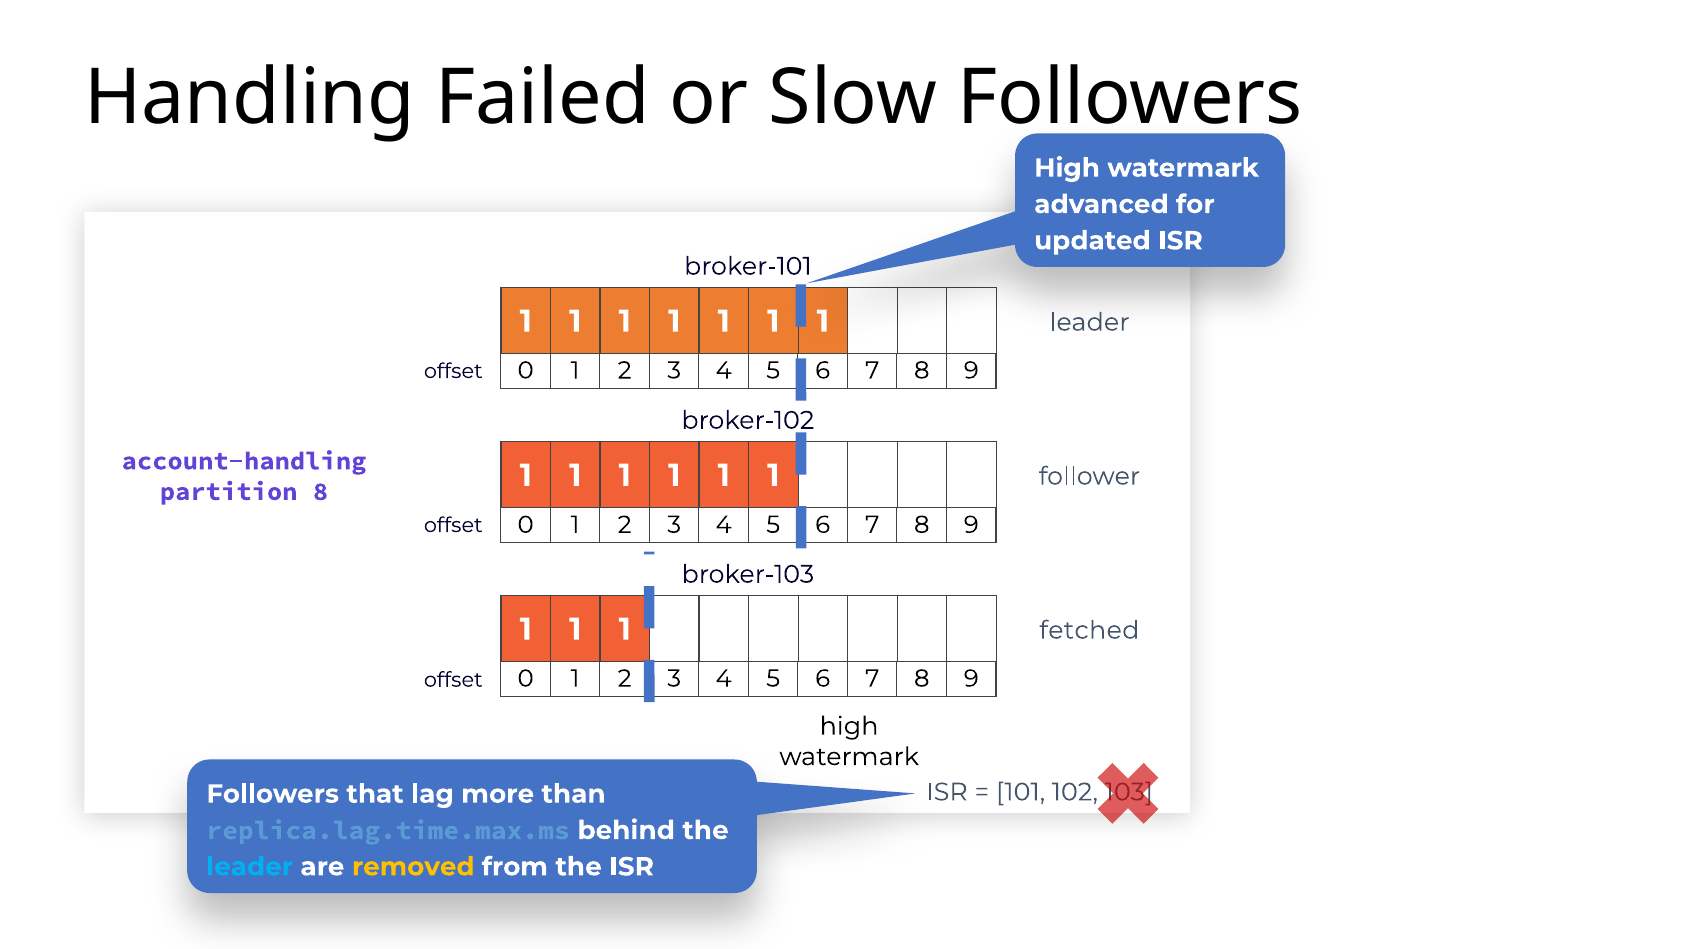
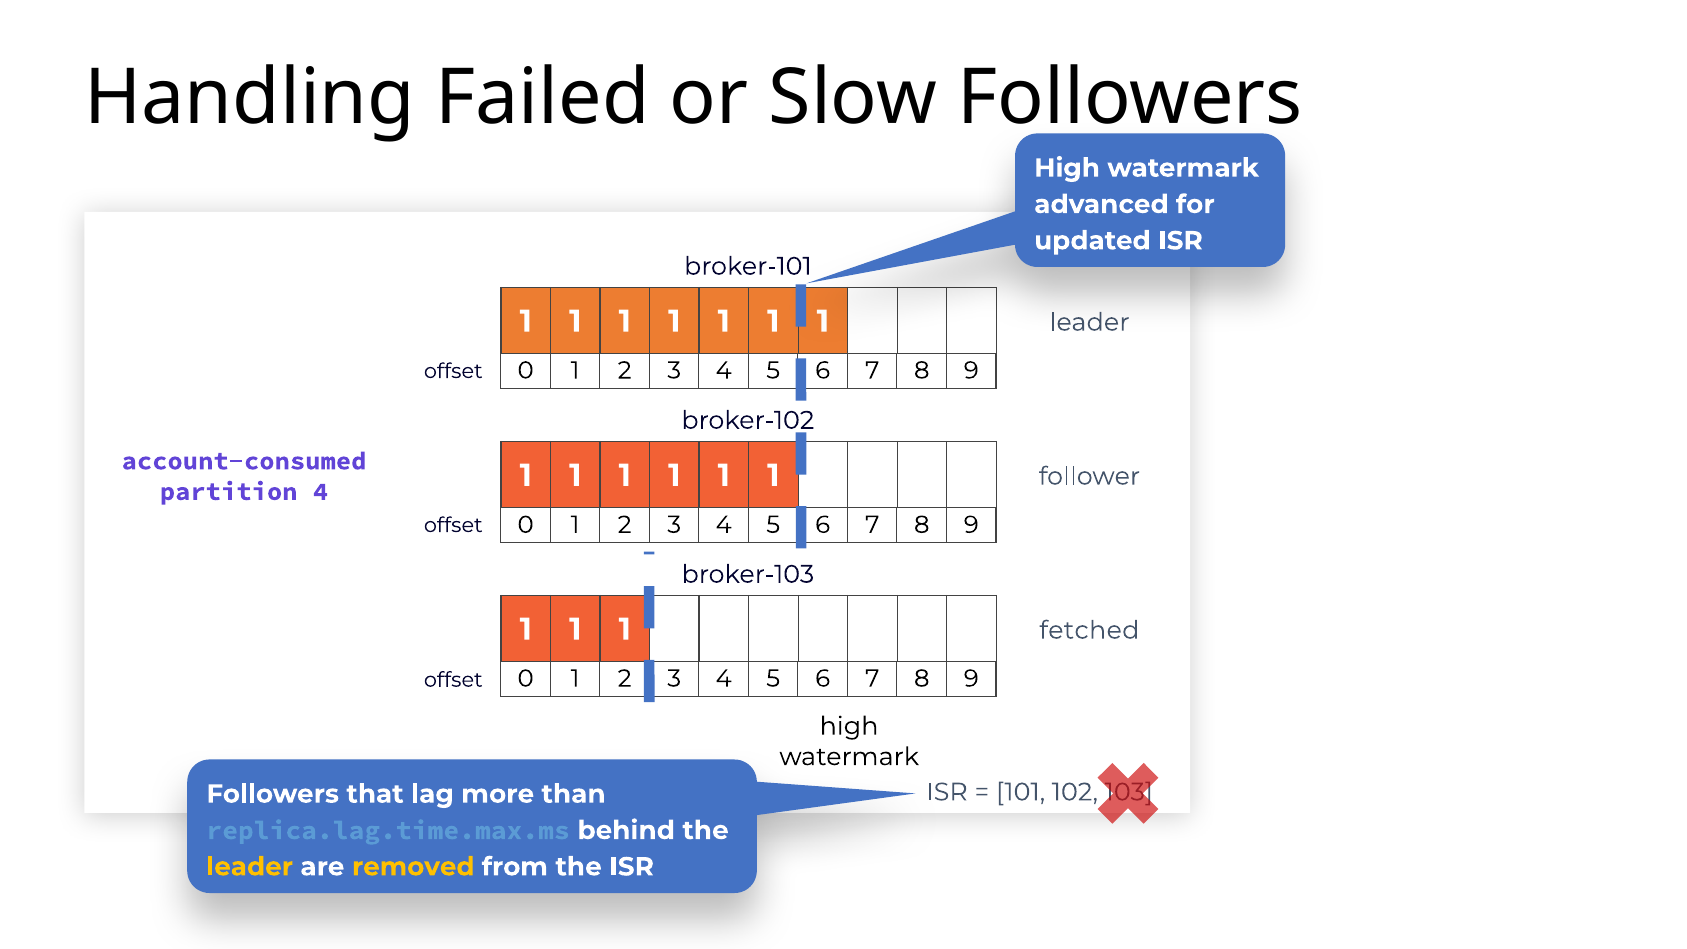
account-handling: account-handling -> account-consumed
partition 8: 8 -> 4
leader at (250, 867) colour: light blue -> yellow
